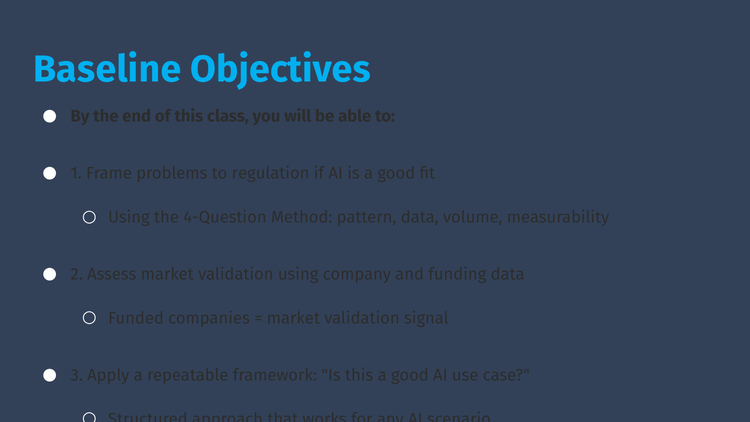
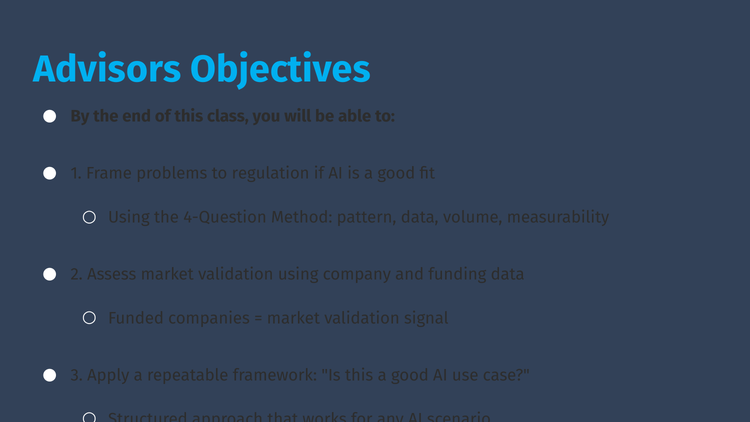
Baseline: Baseline -> Advisors
